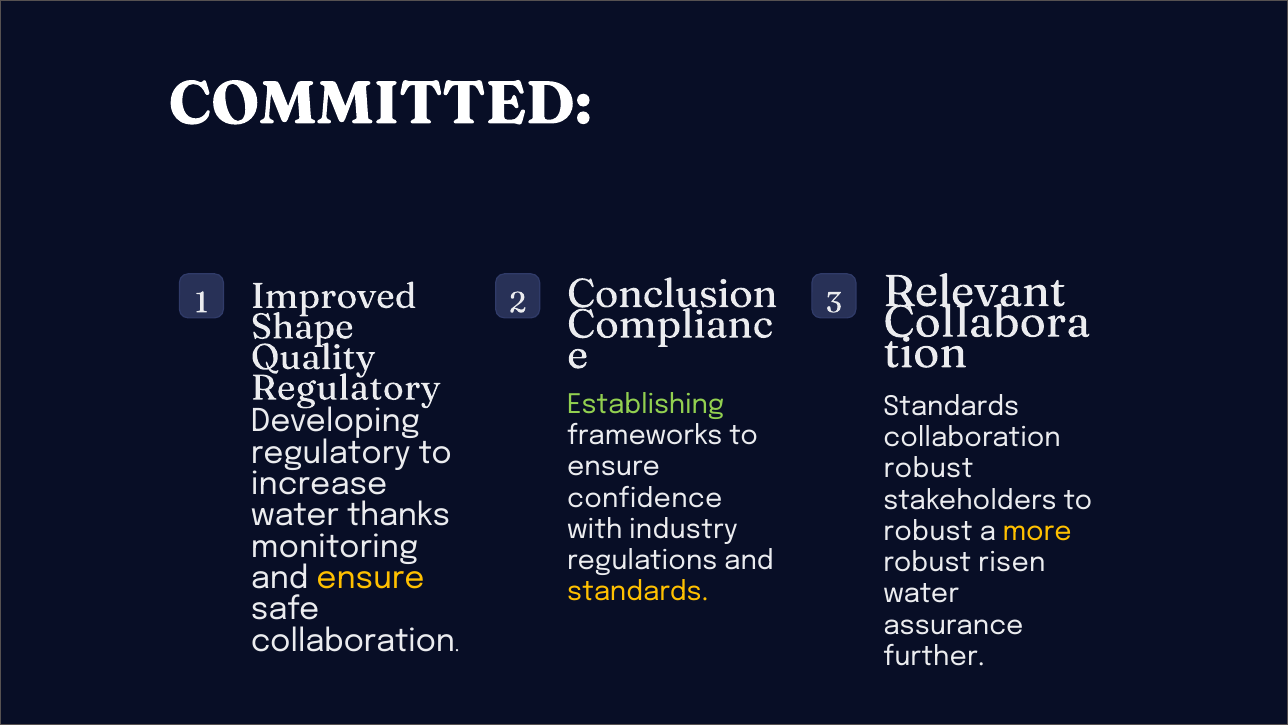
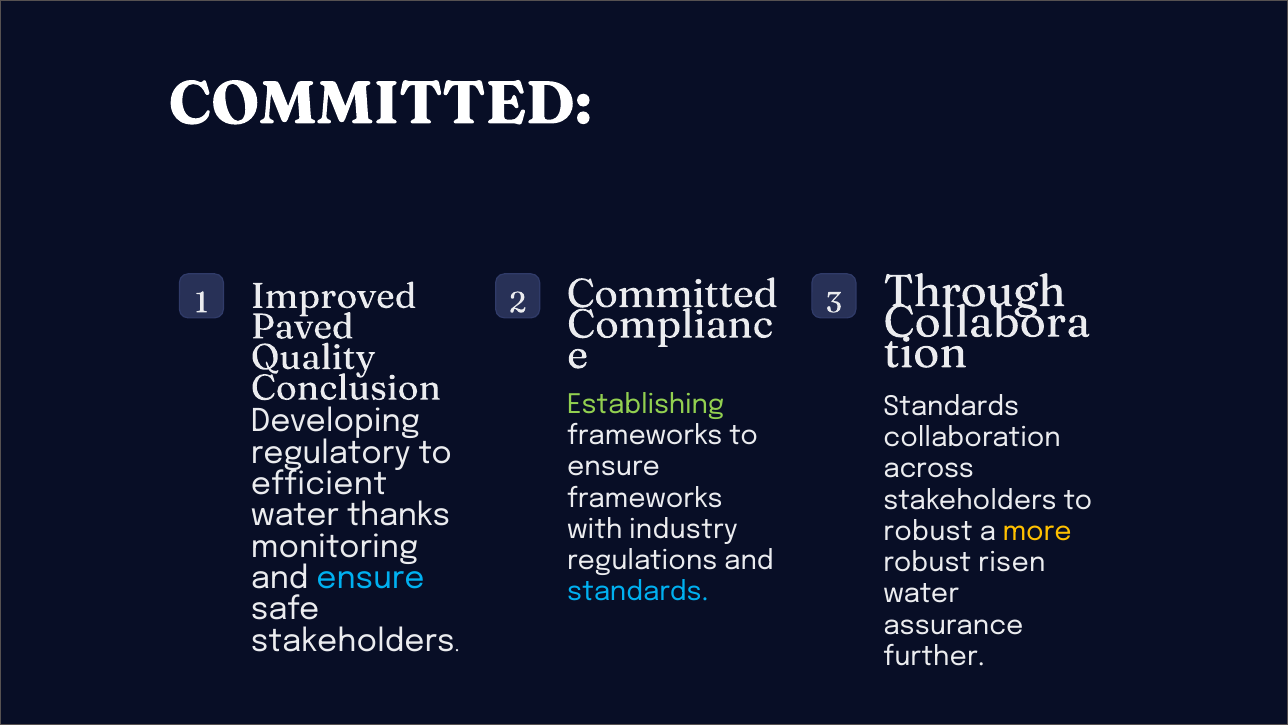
2 Conclusion: Conclusion -> Committed
Relevant: Relevant -> Through
Shape: Shape -> Paved
Regulatory at (346, 388): Regulatory -> Conclusion
robust at (928, 469): robust -> across
increase: increase -> efficient
confidence at (645, 498): confidence -> frameworks
ensure at (371, 578) colour: yellow -> light blue
standards at (638, 592) colour: yellow -> light blue
collaboration at (353, 640): collaboration -> stakeholders
